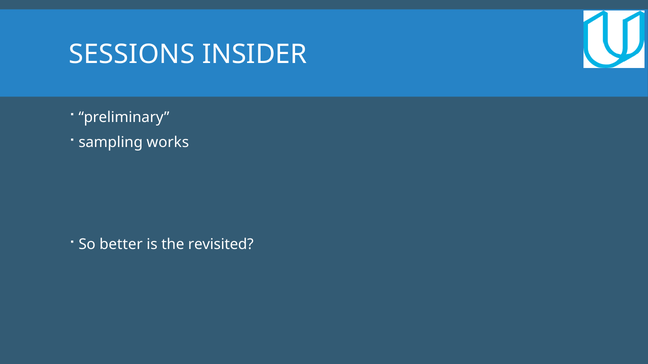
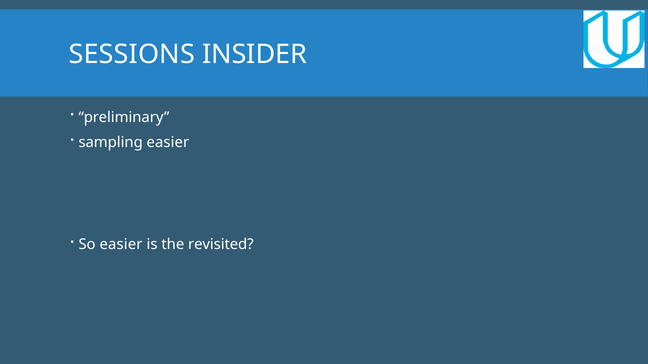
sampling works: works -> easier
So better: better -> easier
